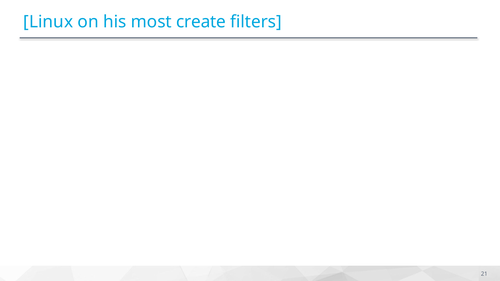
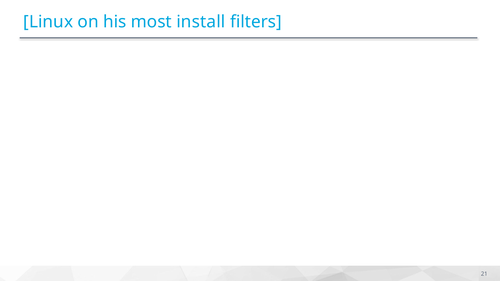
create: create -> install
